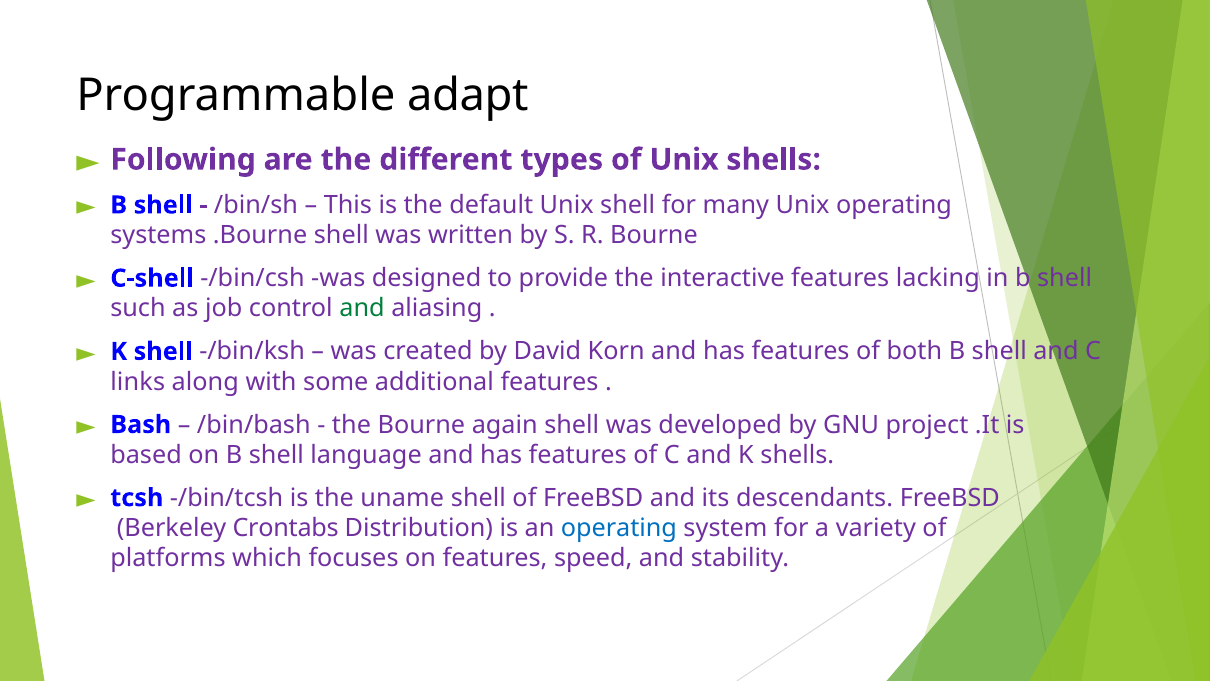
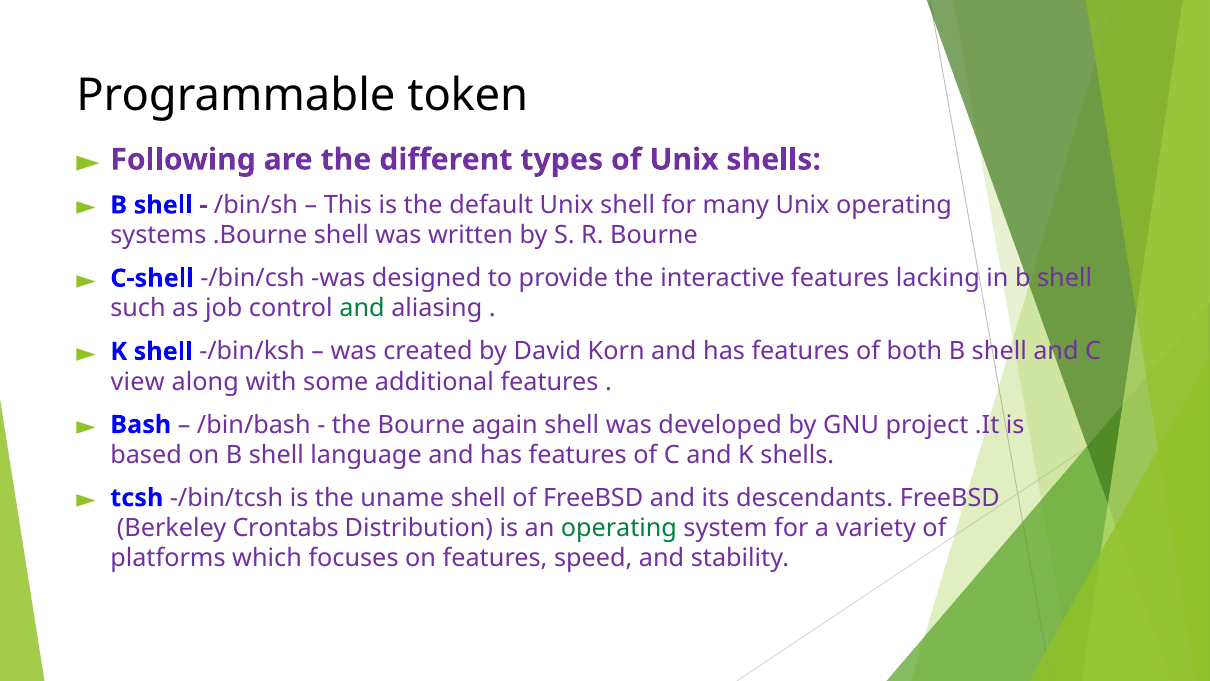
adapt: adapt -> token
links: links -> view
operating at (619, 528) colour: blue -> green
